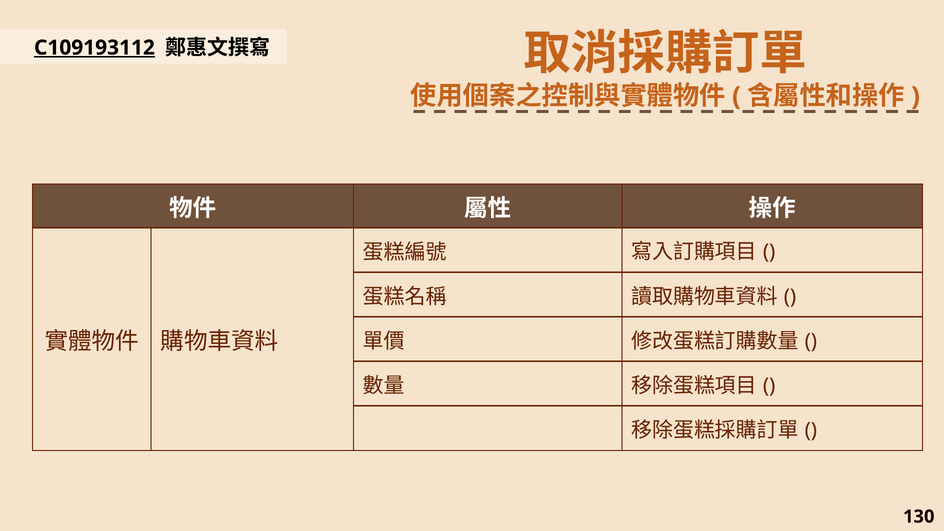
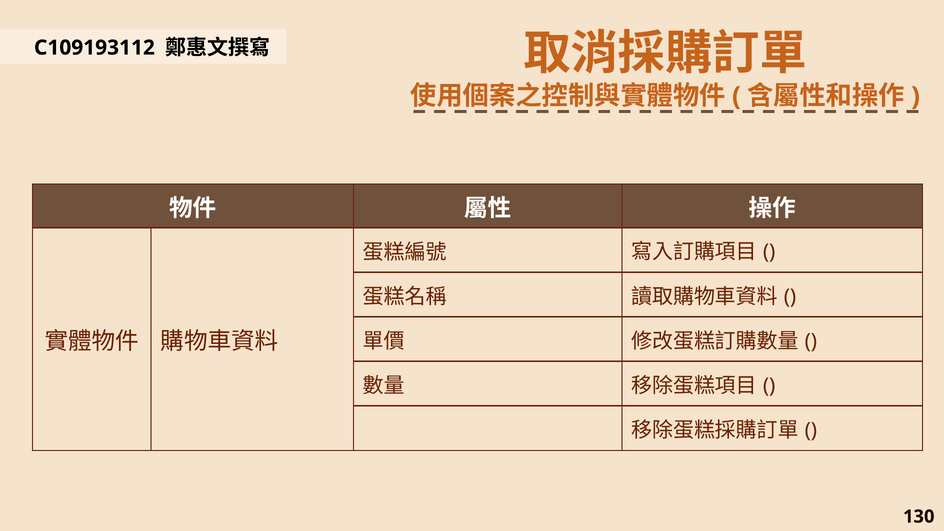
C109193112 underline: present -> none
